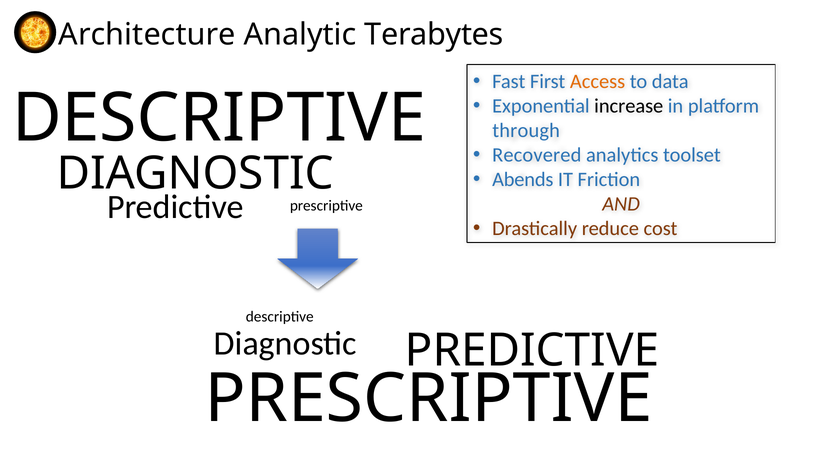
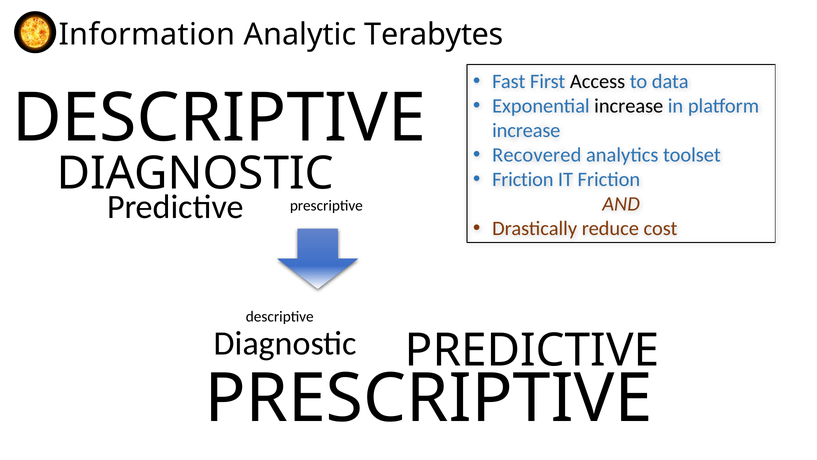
Architecture: Architecture -> Information
Access colour: orange -> black
through at (526, 130): through -> increase
Abends at (523, 179): Abends -> Friction
